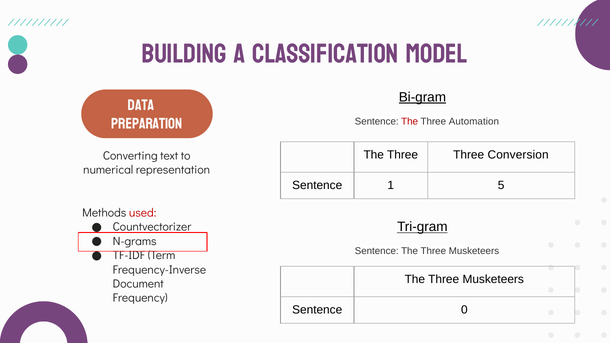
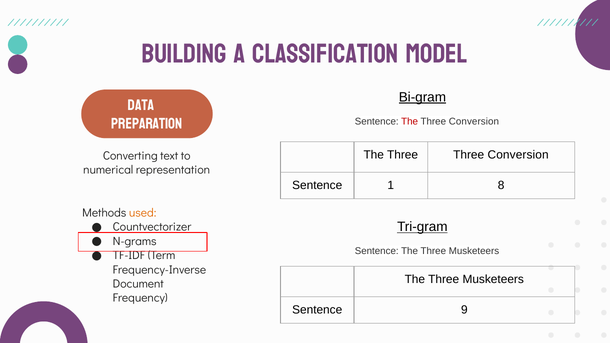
Automation at (474, 121): Automation -> Conversion
5: 5 -> 8
used colour: red -> orange
0: 0 -> 9
